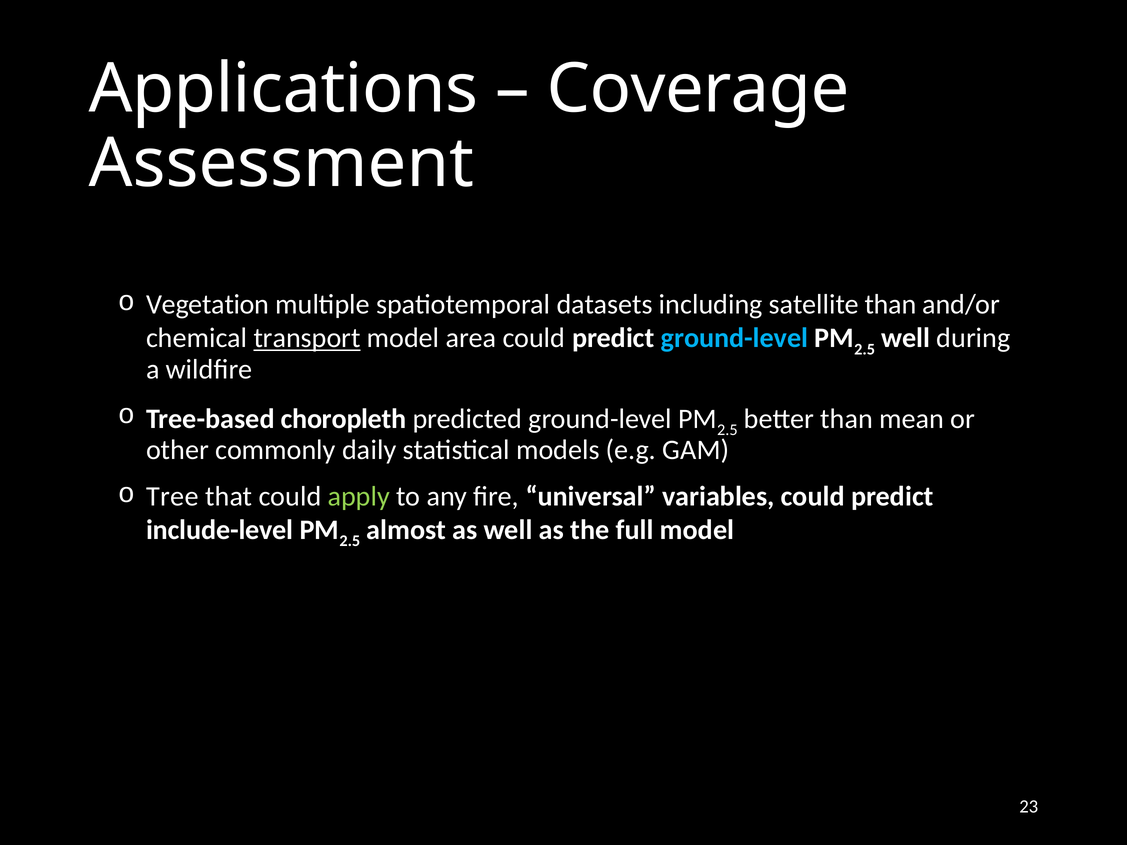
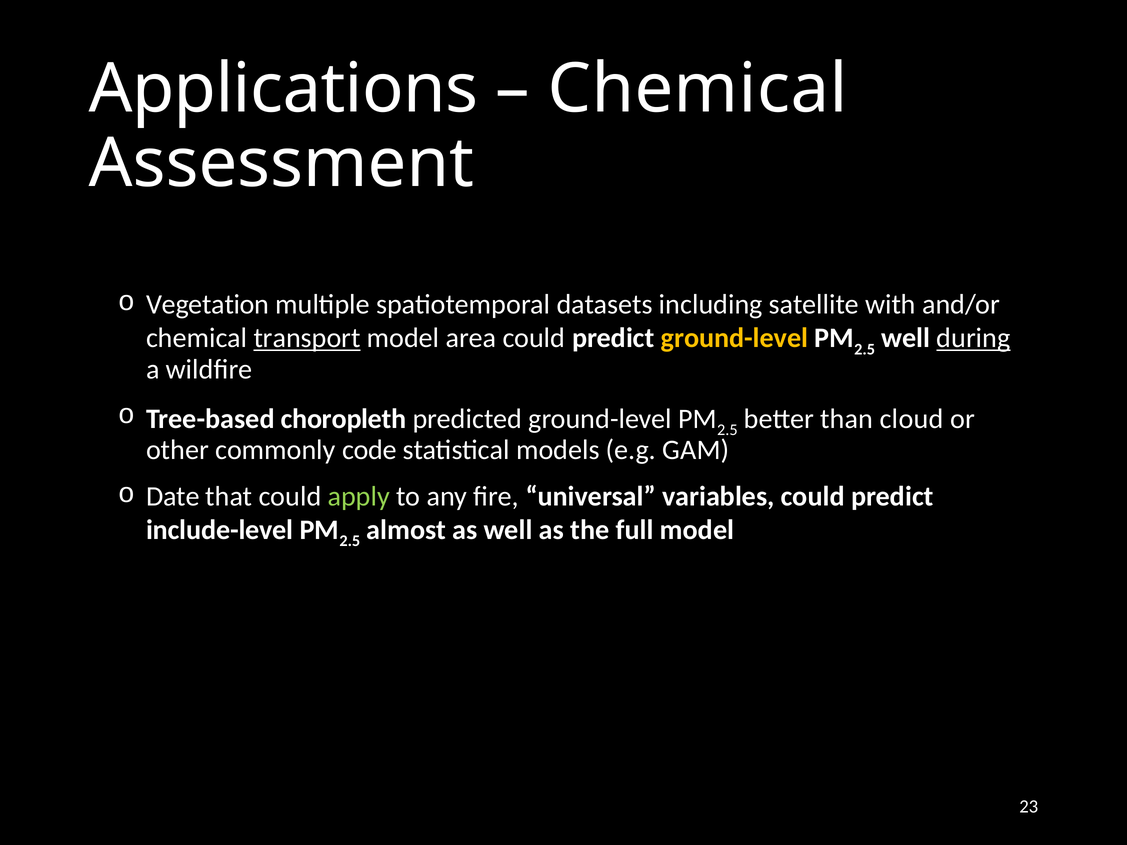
Coverage at (698, 89): Coverage -> Chemical
satellite than: than -> with
ground-level at (734, 338) colour: light blue -> yellow
during underline: none -> present
mean: mean -> cloud
daily: daily -> code
Tree: Tree -> Date
